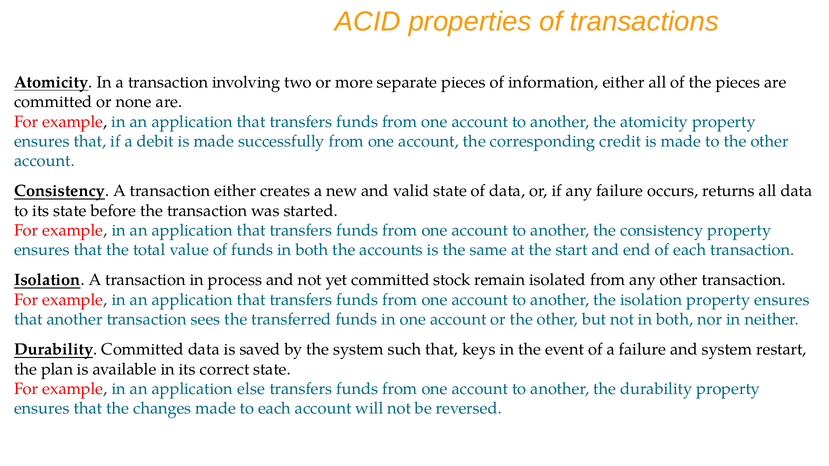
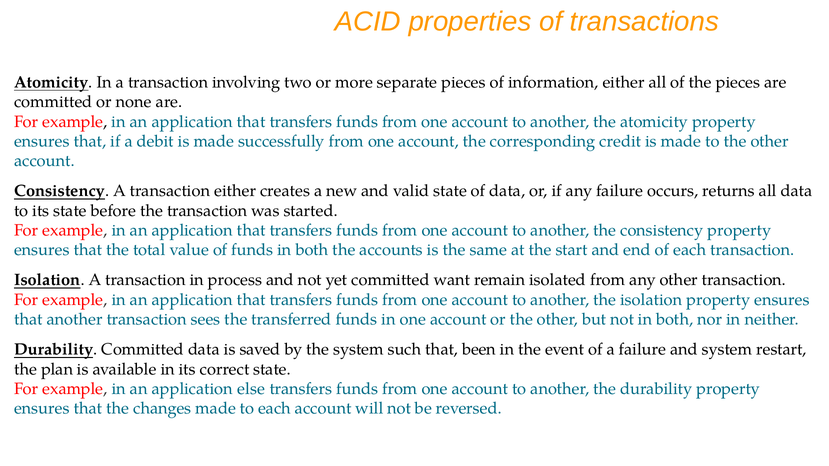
stock: stock -> want
keys: keys -> been
